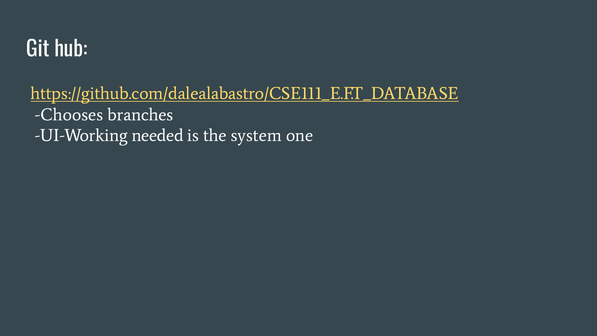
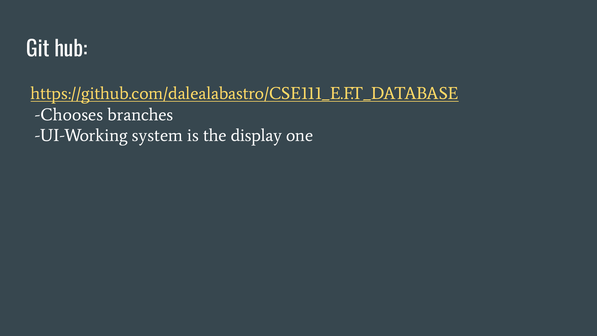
needed: needed -> system
system: system -> display
